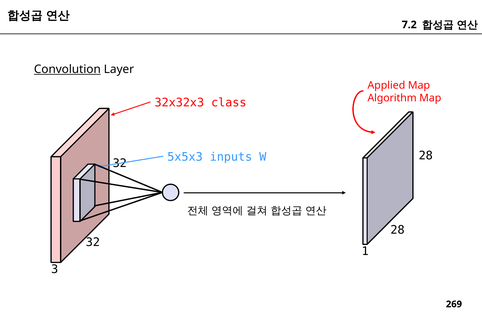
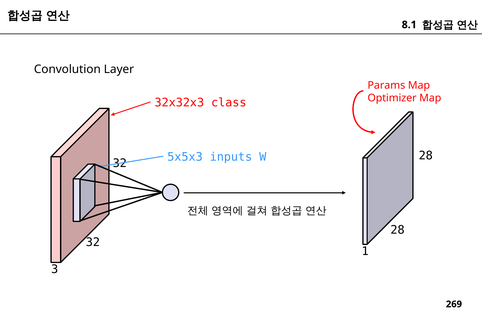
7.2: 7.2 -> 8.1
Convolution underline: present -> none
Applied: Applied -> Params
Algorithm: Algorithm -> Optimizer
